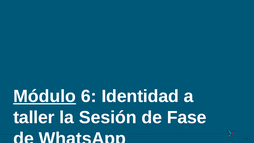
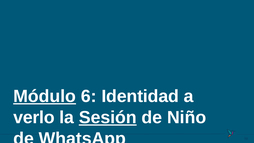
taller: taller -> verlo
Sesión underline: none -> present
Fase: Fase -> Niño
